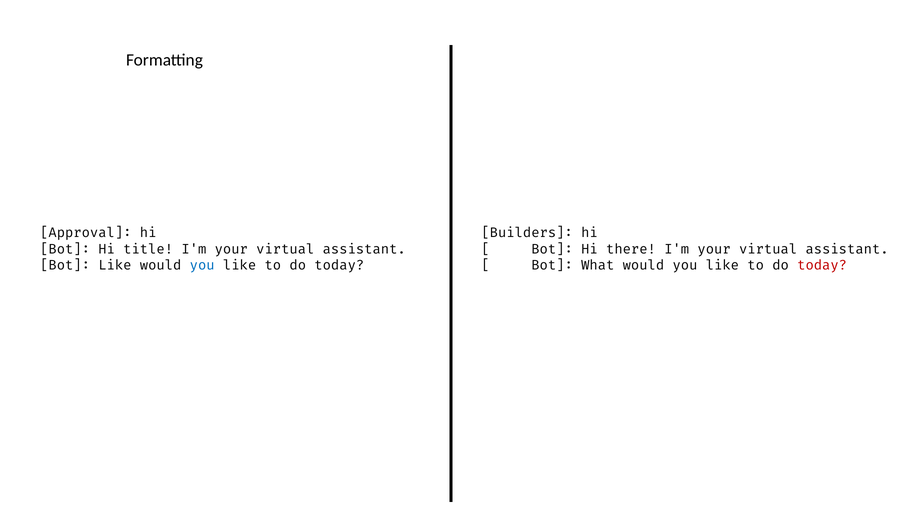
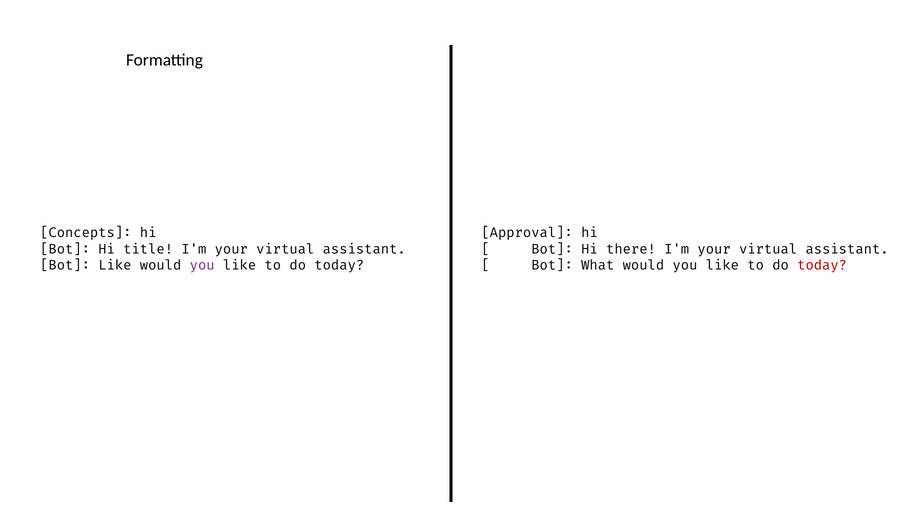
Approval: Approval -> Concepts
Builders: Builders -> Approval
you at (202, 265) colour: blue -> purple
